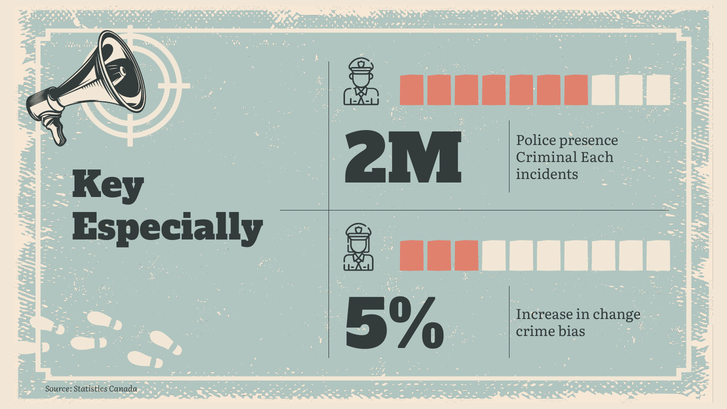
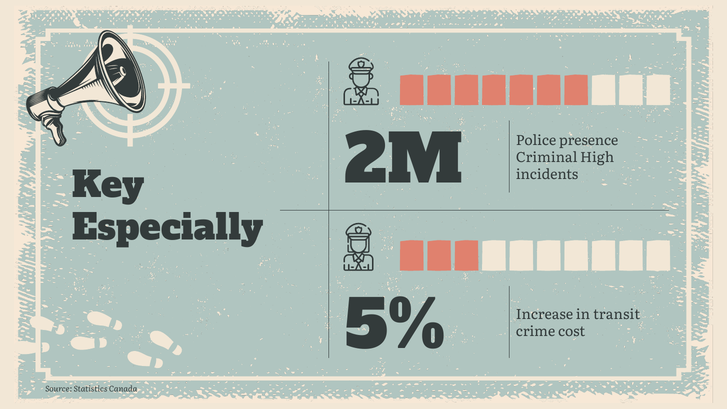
Each: Each -> High
change: change -> transit
bias: bias -> cost
